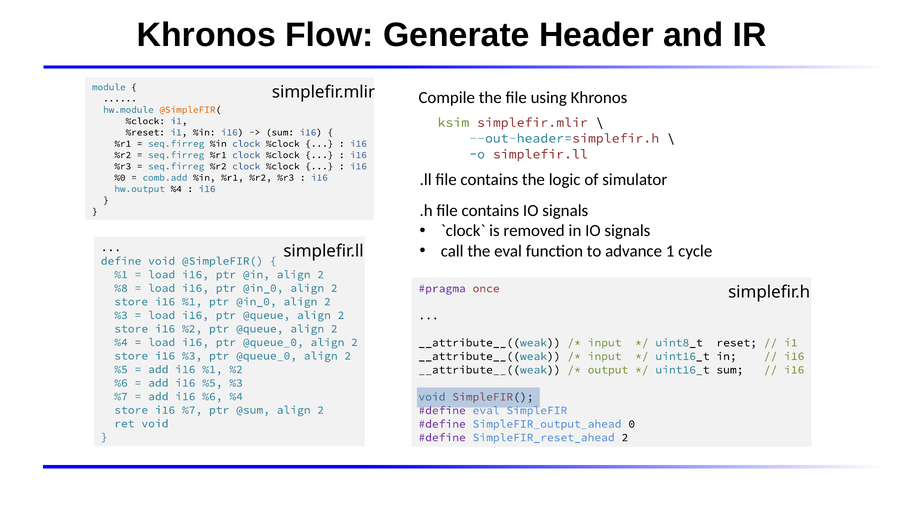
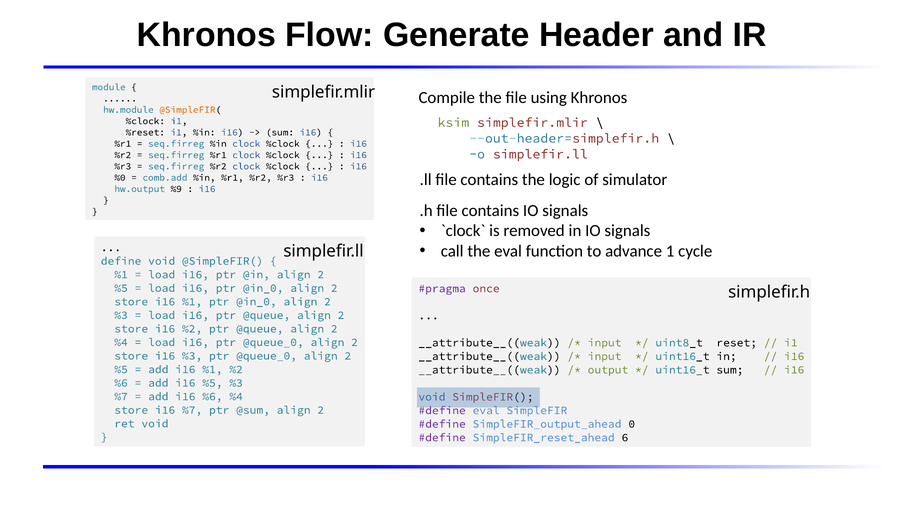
hw.output %4: %4 -> %9
%8 at (121, 288): %8 -> %5
SimpleFIR_reset_ahead 2: 2 -> 6
